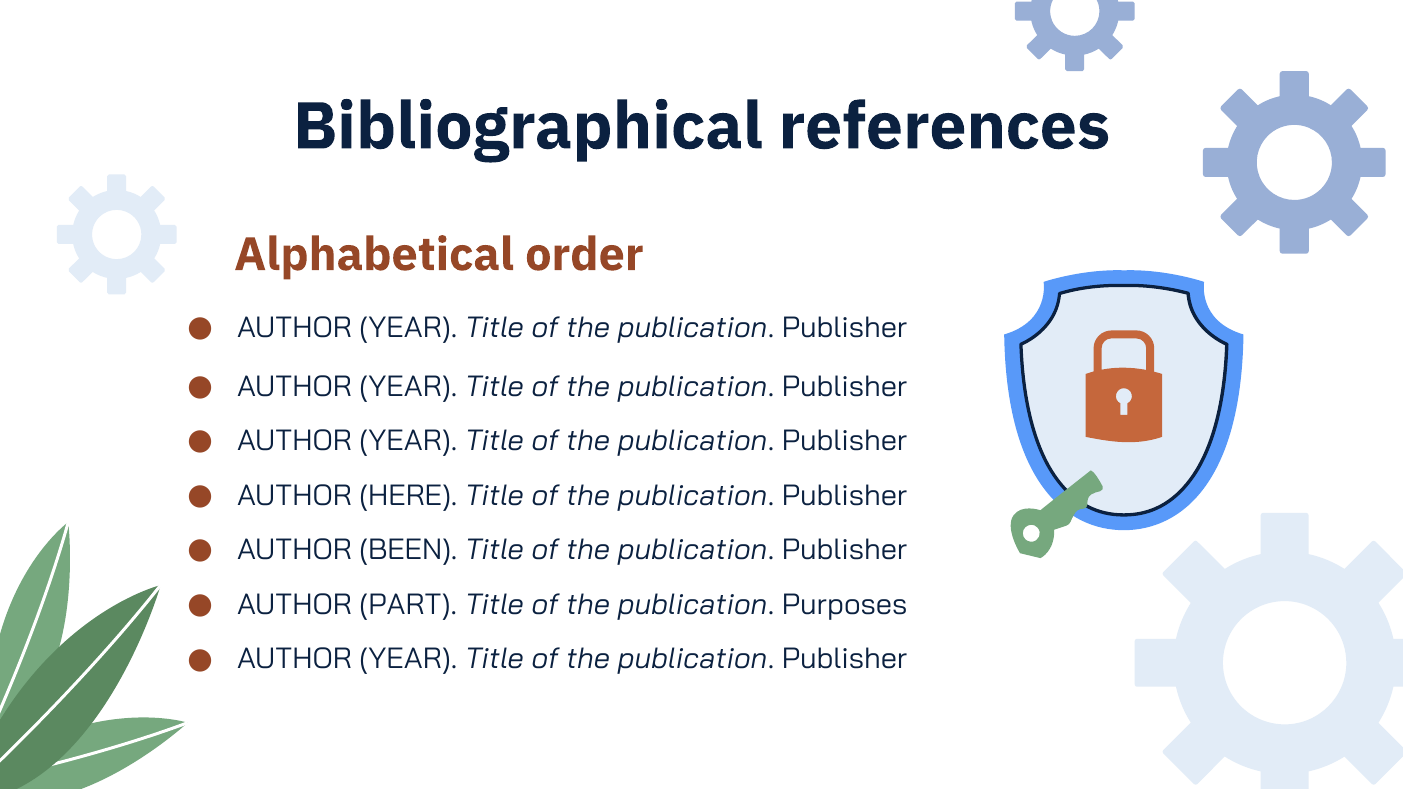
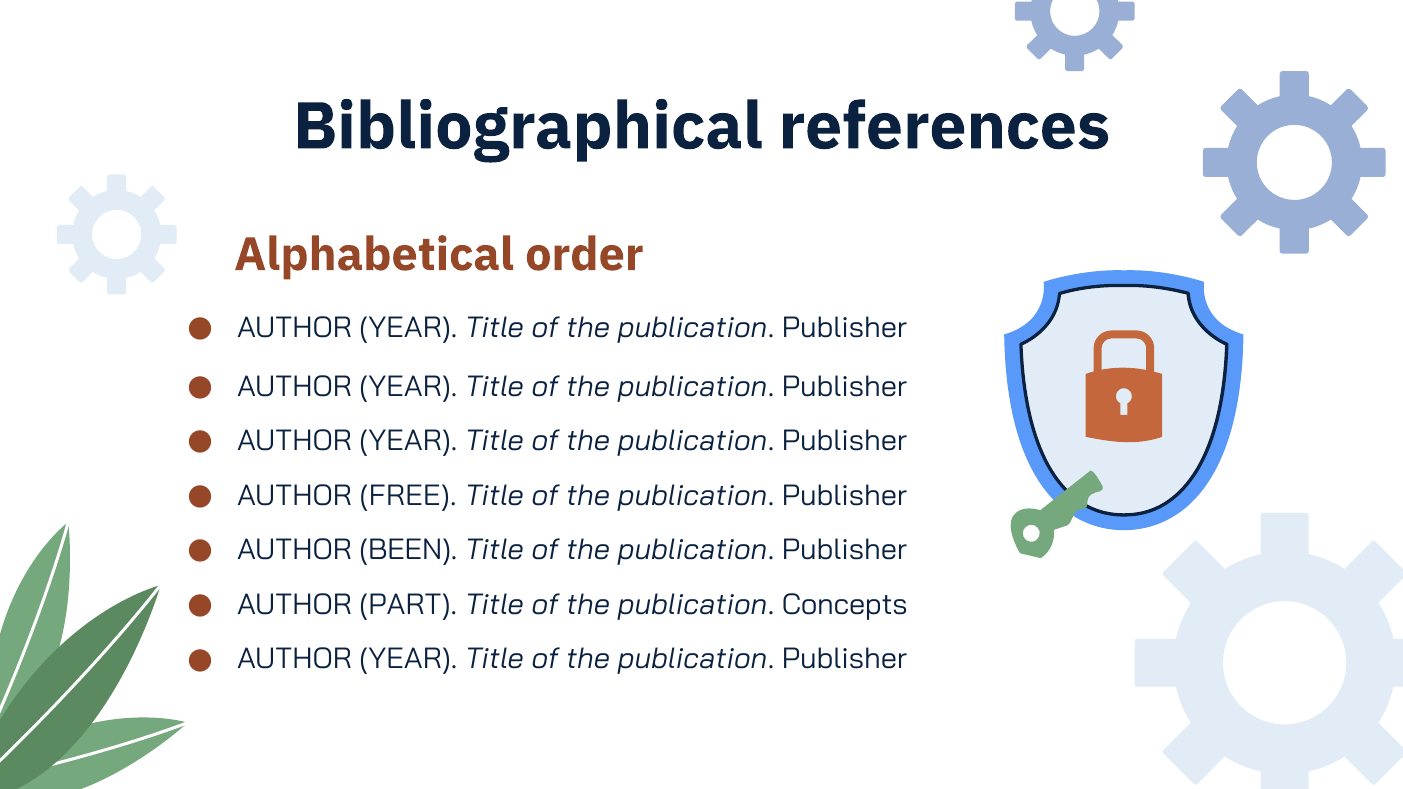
HERE: HERE -> FREE
Purposes: Purposes -> Concepts
